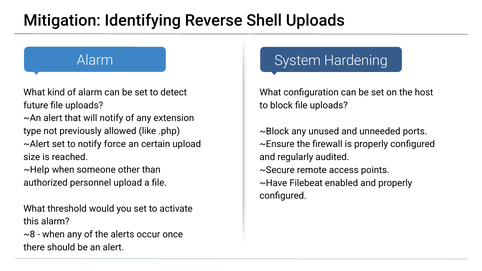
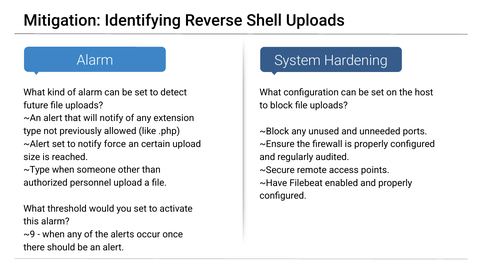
~Help: ~Help -> ~Type
~8: ~8 -> ~9
